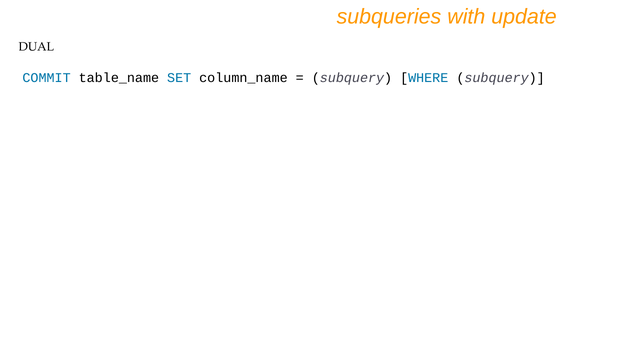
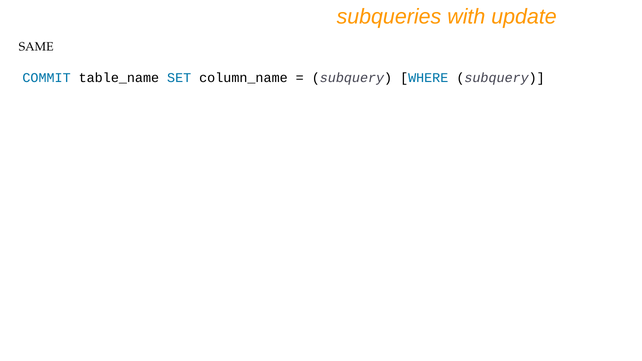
DUAL: DUAL -> SAME
